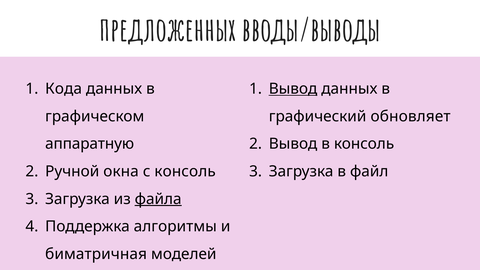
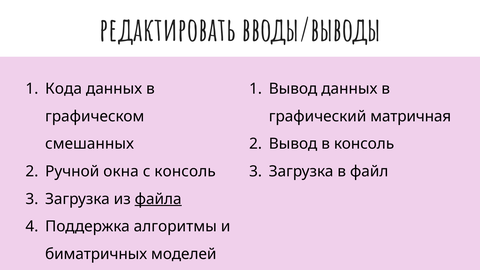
предложенных: предложенных -> редактировать
Вывод at (293, 89) underline: present -> none
обновляет: обновляет -> матричная
аппаратную: аппаратную -> смешанных
биматричная: биматричная -> биматричных
